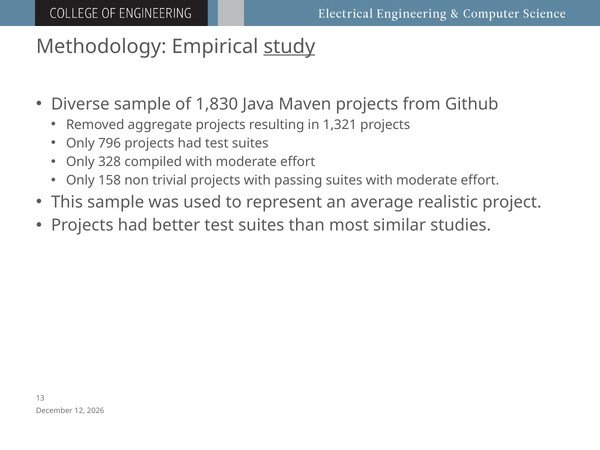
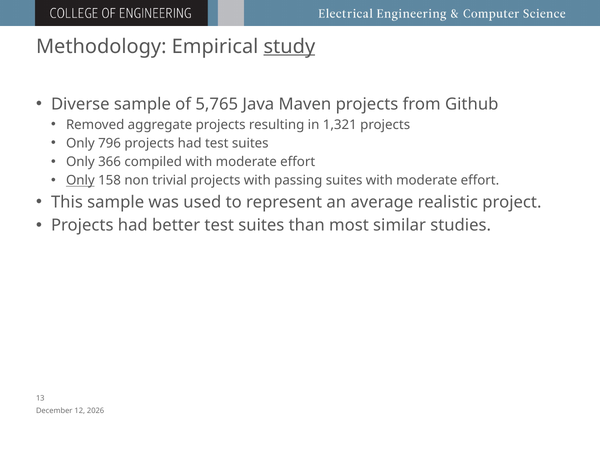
1,830: 1,830 -> 5,765
328: 328 -> 366
Only at (80, 181) underline: none -> present
